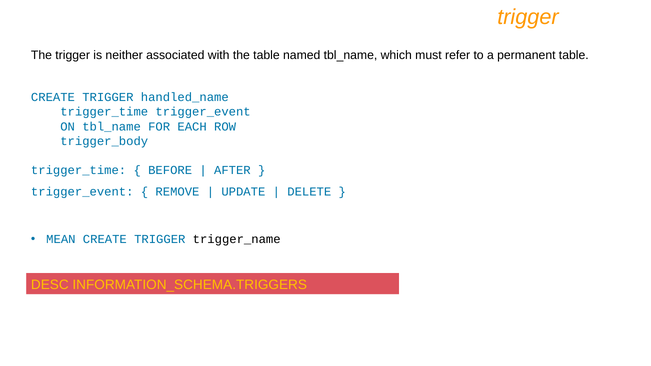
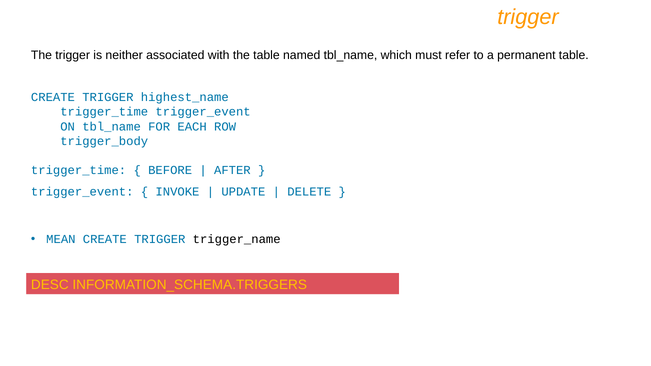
handled_name: handled_name -> highest_name
REMOVE: REMOVE -> INVOKE
